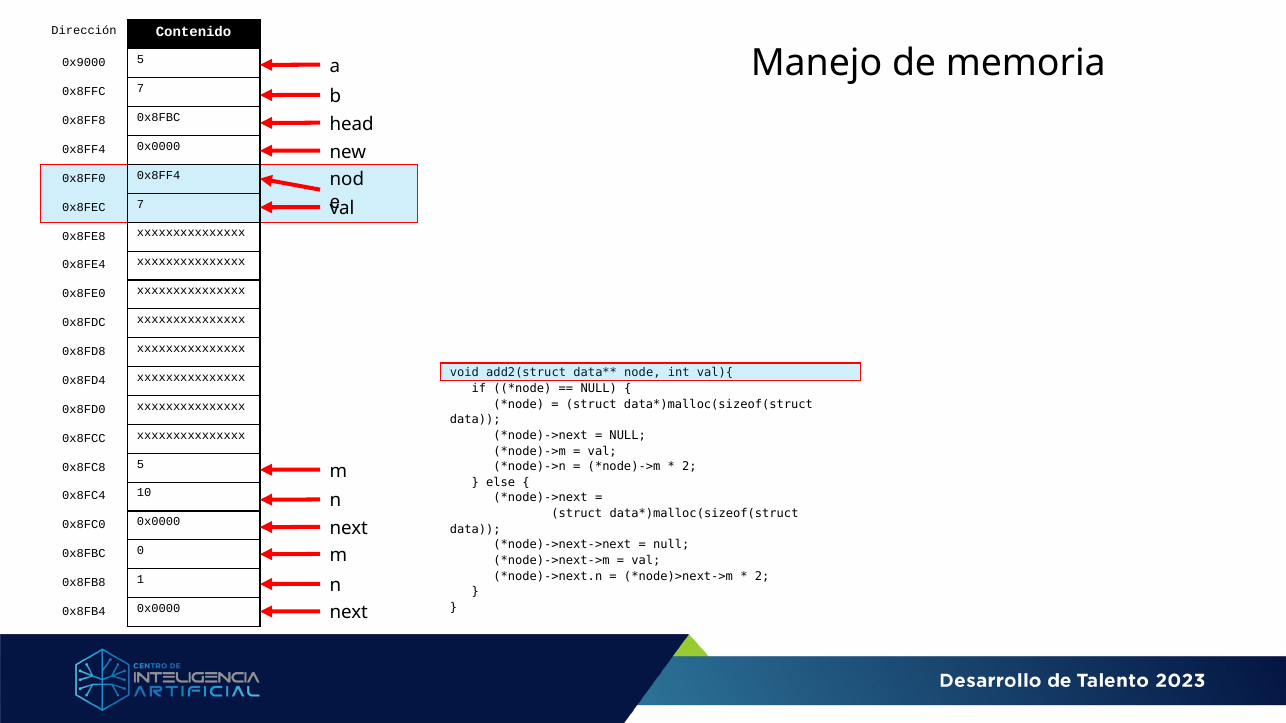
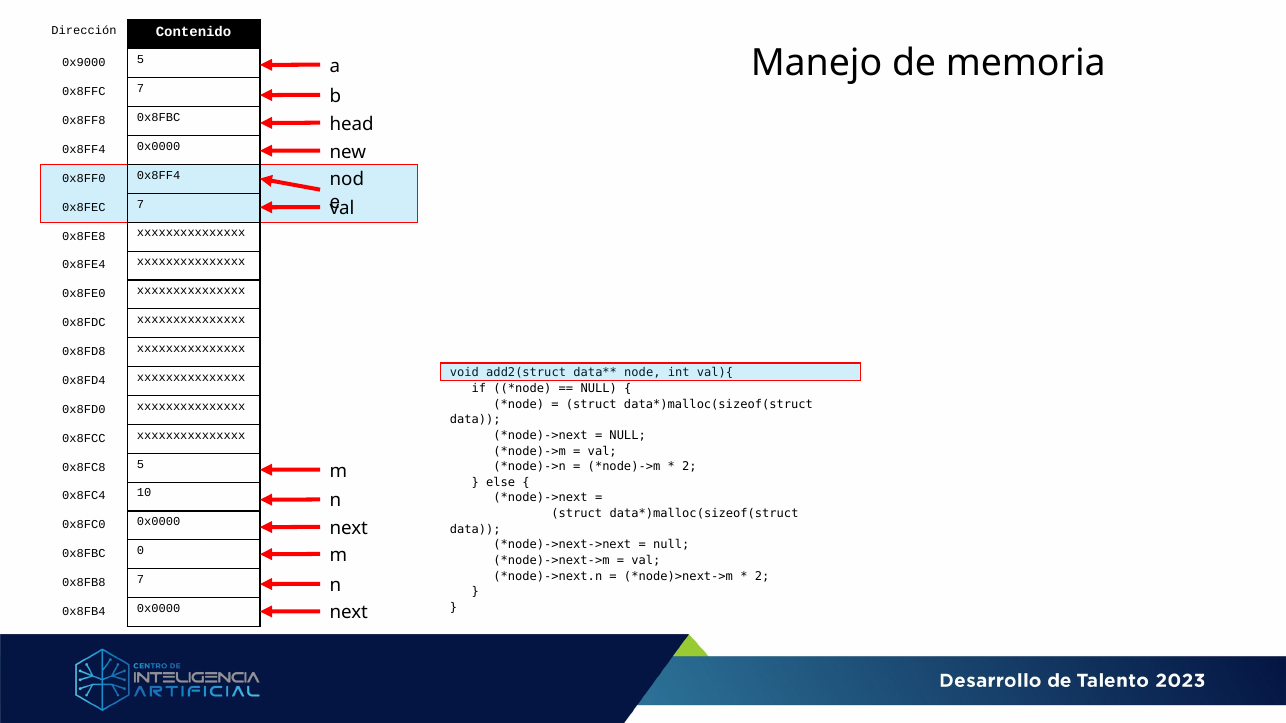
0x8FB8 1: 1 -> 7
